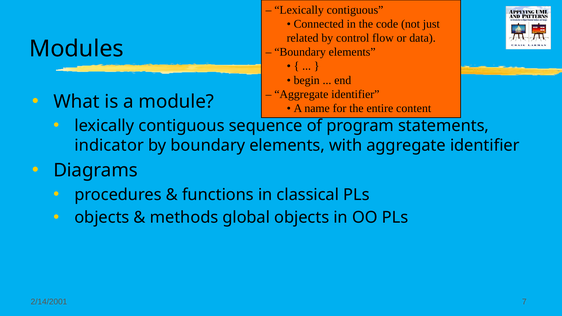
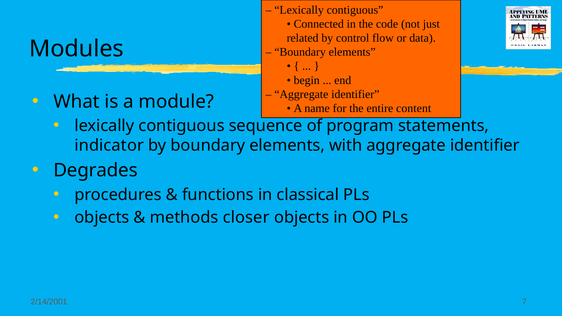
Diagrams: Diagrams -> Degrades
global: global -> closer
